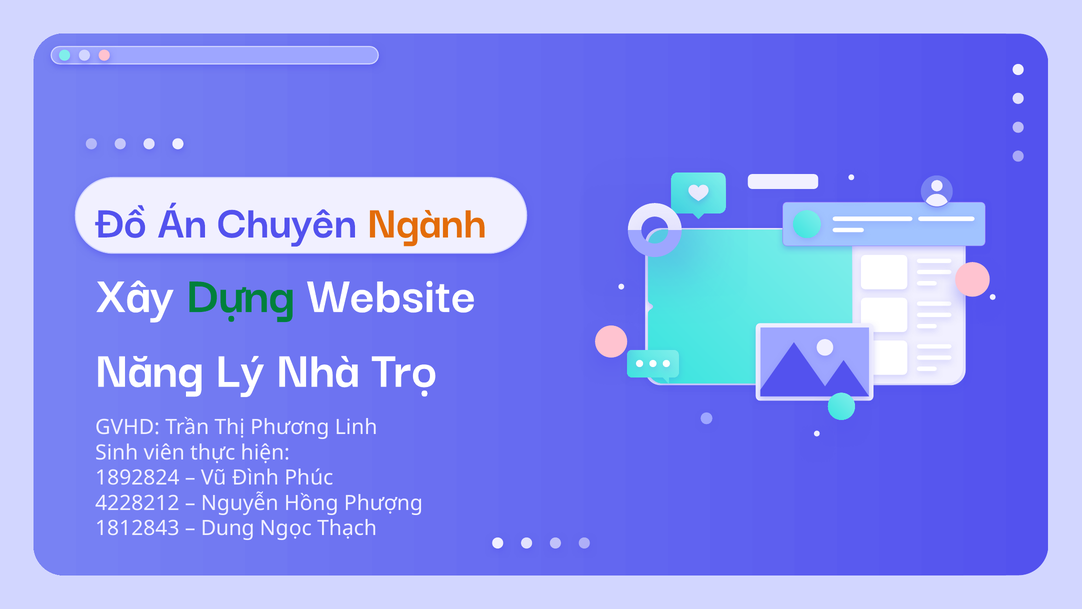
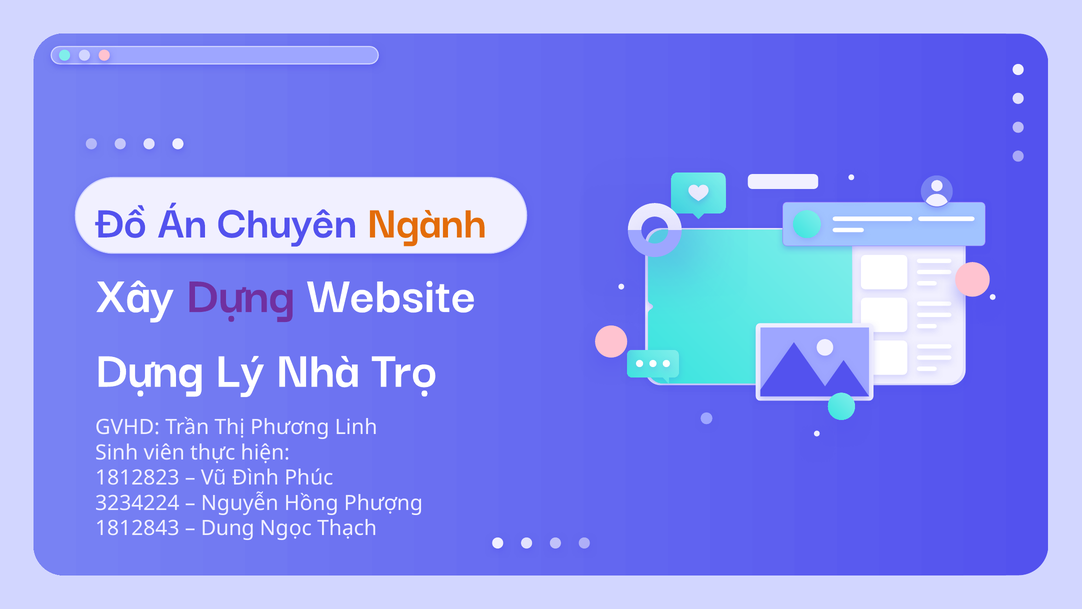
Dựng at (240, 294) colour: green -> purple
Năng at (149, 369): Năng -> Dựng
1892824: 1892824 -> 1812823
4228212: 4228212 -> 3234224
